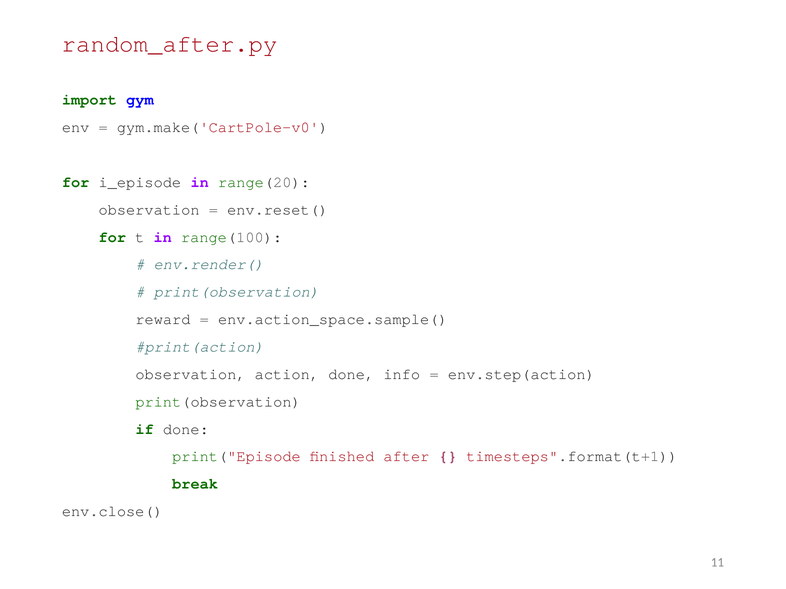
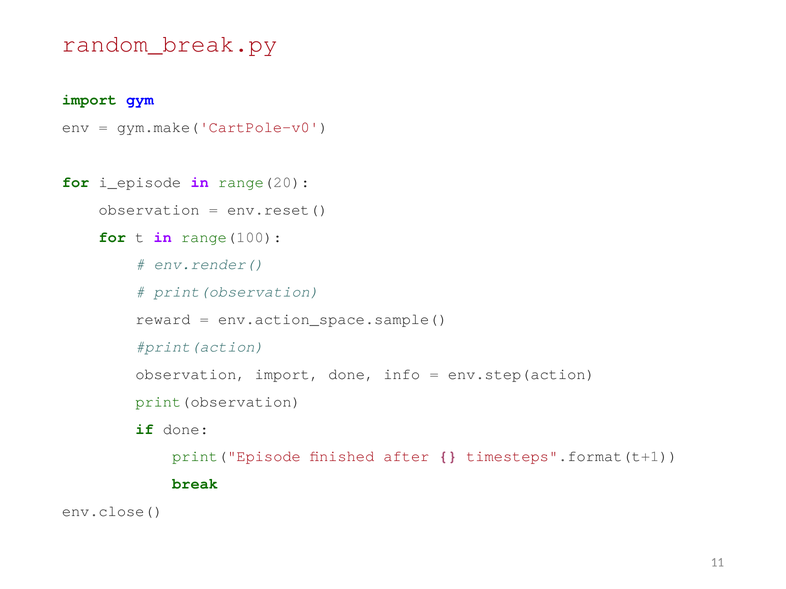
random_after.py: random_after.py -> random_break.py
observation action: action -> import
